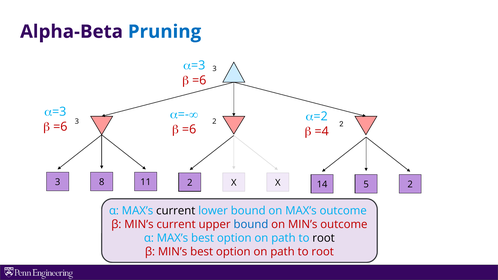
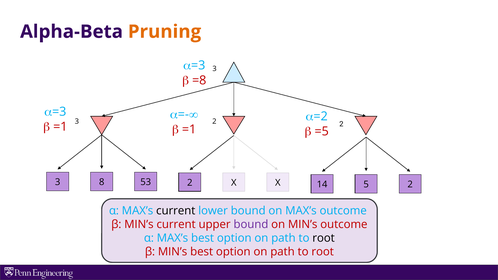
Pruning colour: blue -> orange
=6 at (199, 80): =6 -> =8
=6 at (60, 127): =6 -> =1
=6 at (189, 129): =6 -> =1
=4: =4 -> =5
11: 11 -> 53
bound at (251, 225) colour: blue -> purple
